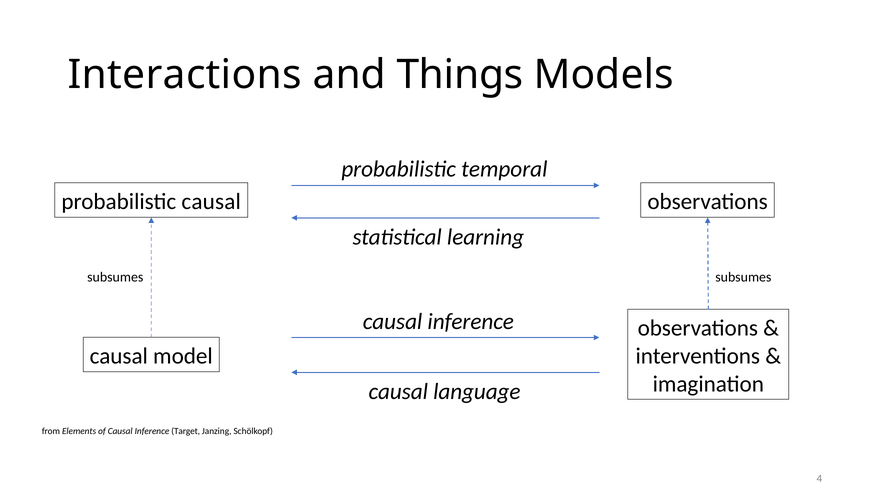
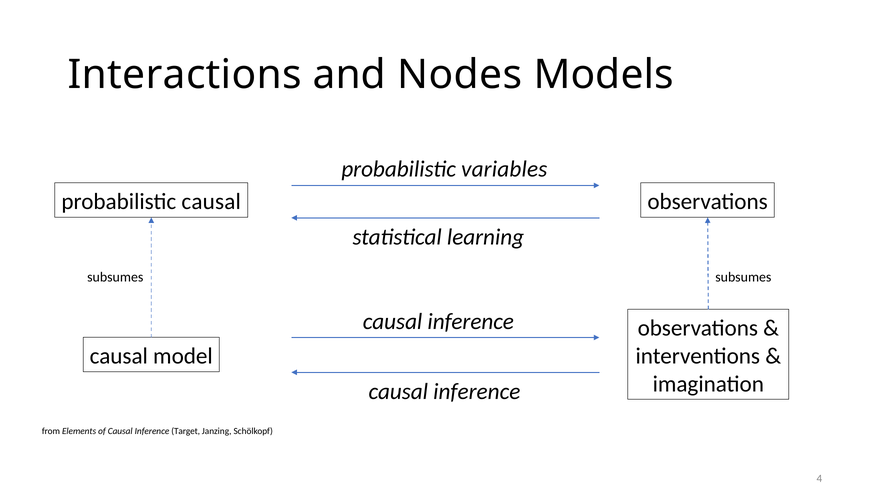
Things: Things -> Nodes
temporal: temporal -> variables
language at (477, 391): language -> inference
